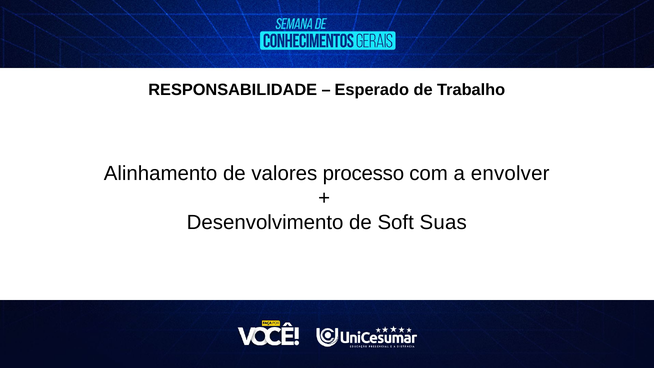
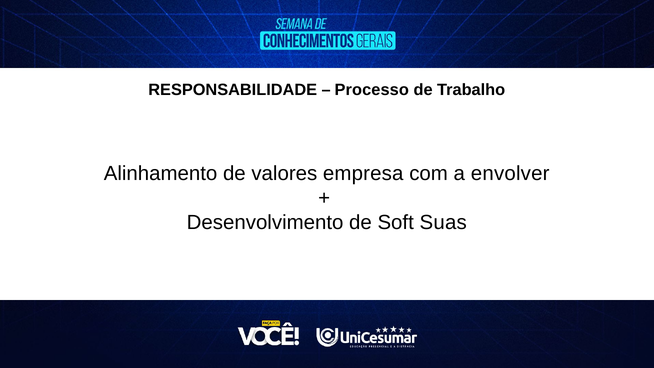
Esperado: Esperado -> Processo
processo: processo -> empresa
